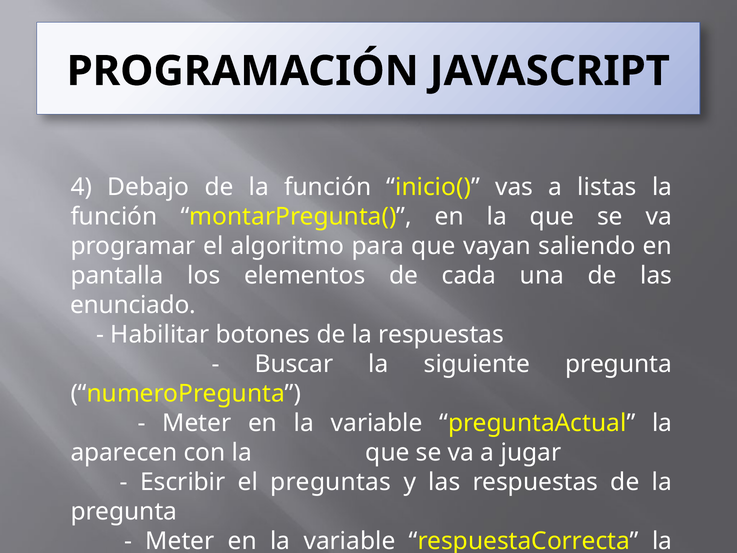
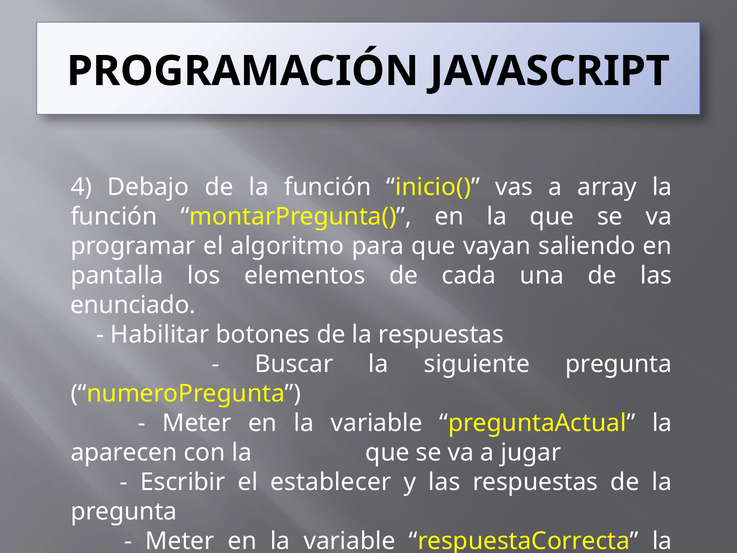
listas: listas -> array
preguntas: preguntas -> establecer
